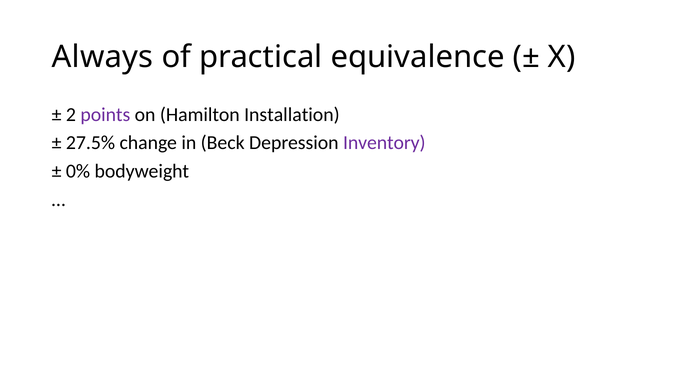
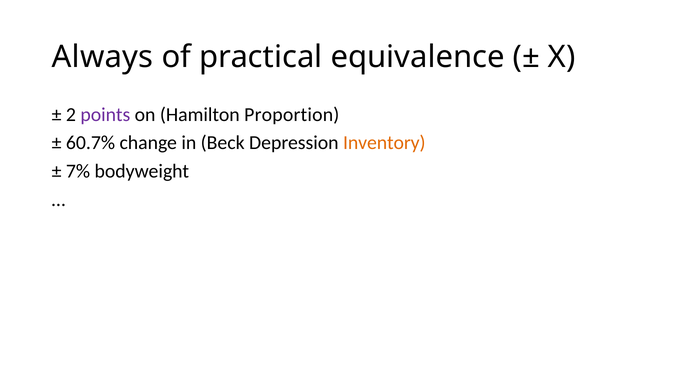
Installation: Installation -> Proportion
27.5%: 27.5% -> 60.7%
Inventory colour: purple -> orange
0%: 0% -> 7%
